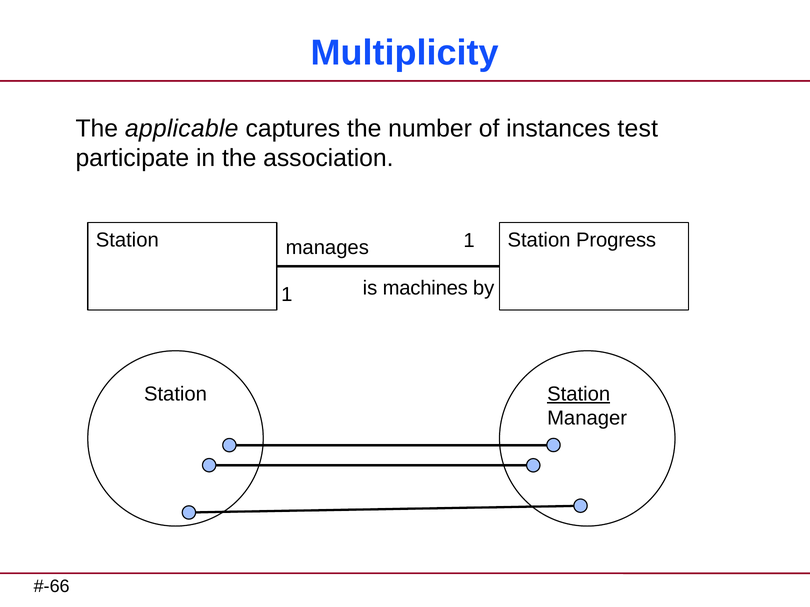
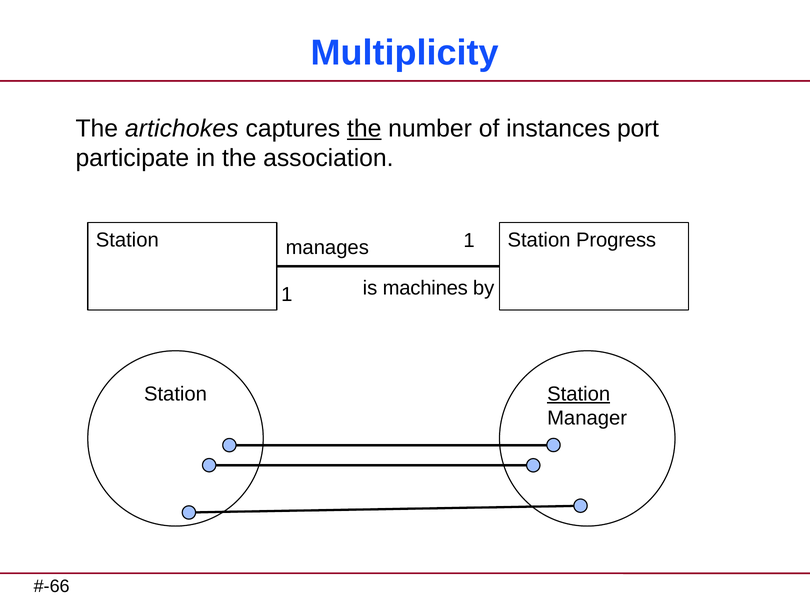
applicable: applicable -> artichokes
the at (364, 129) underline: none -> present
test: test -> port
